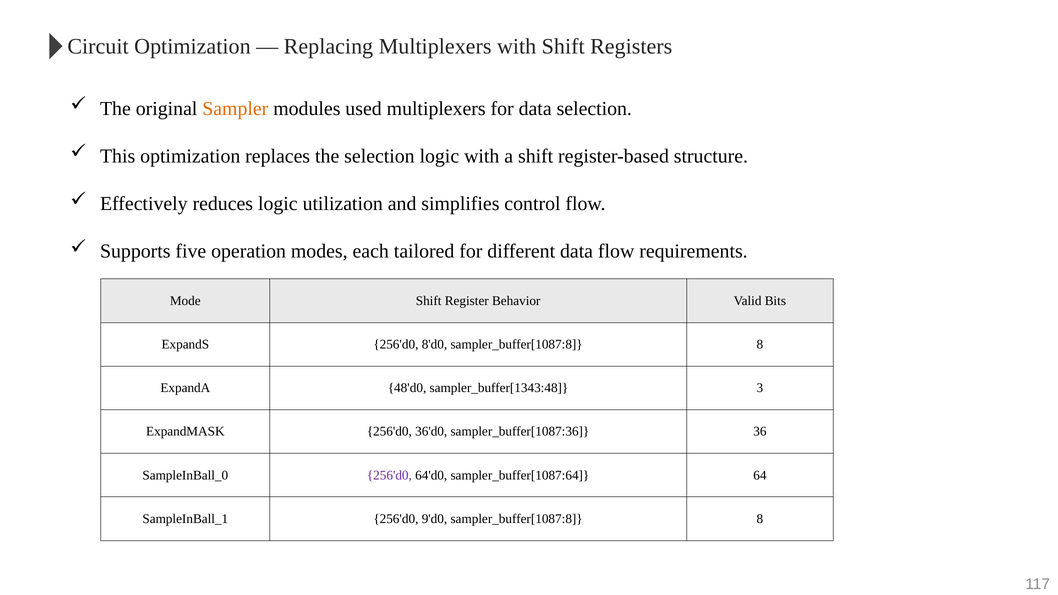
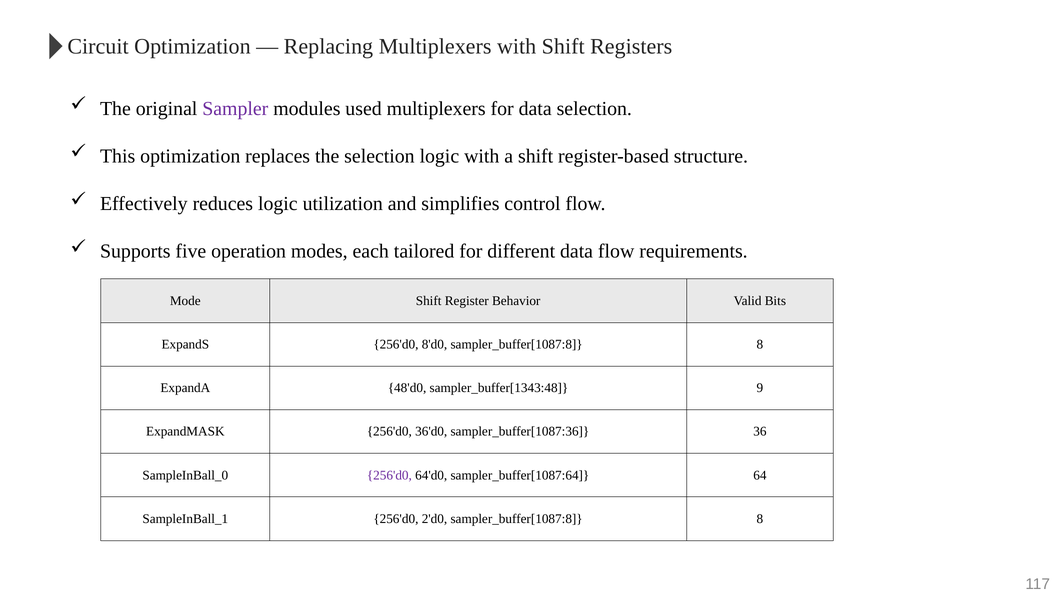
Sampler colour: orange -> purple
3: 3 -> 9
9'd0: 9'd0 -> 2'd0
